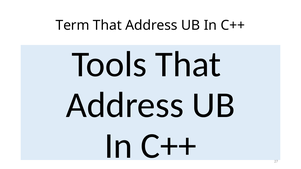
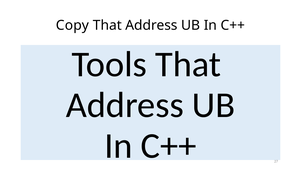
Term: Term -> Copy
